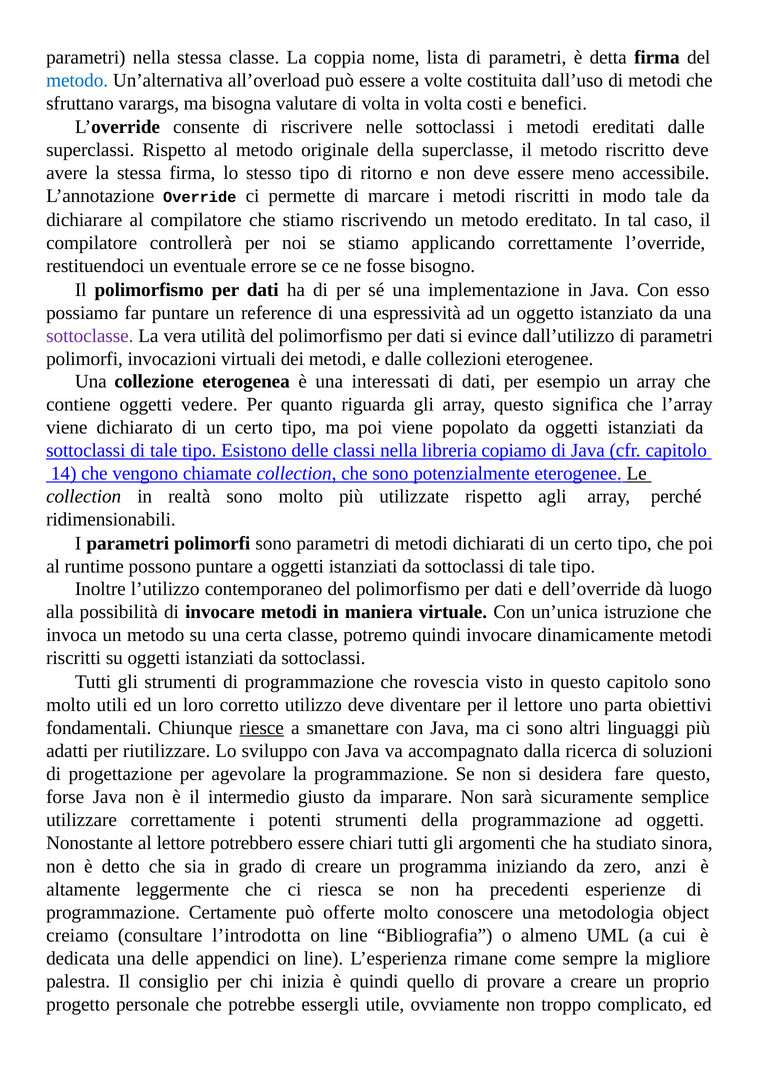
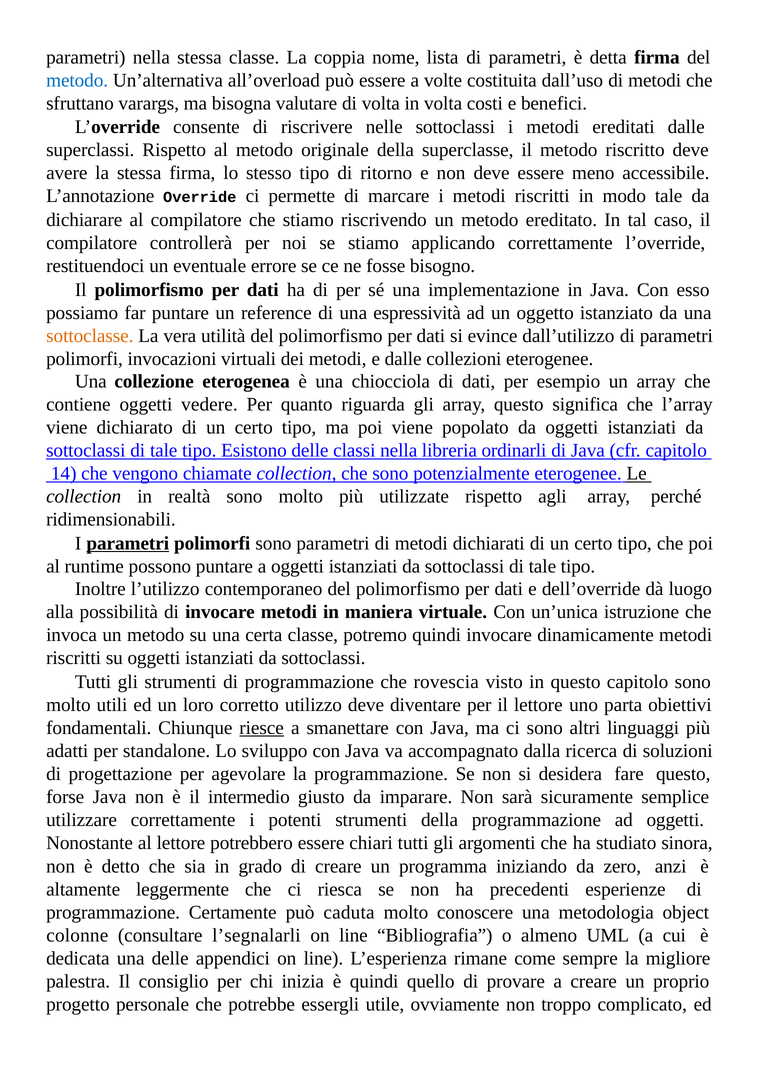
sottoclasse colour: purple -> orange
interessati: interessati -> chiocciola
copiamo: copiamo -> ordinarli
parametri at (128, 544) underline: none -> present
riutilizzare: riutilizzare -> standalone
offerte: offerte -> caduta
creiamo: creiamo -> colonne
l’introdotta: l’introdotta -> l’segnalarli
